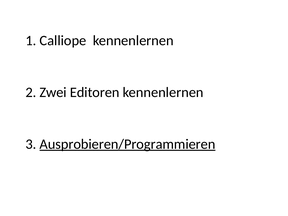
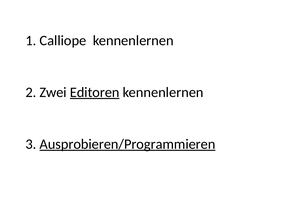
Editoren underline: none -> present
